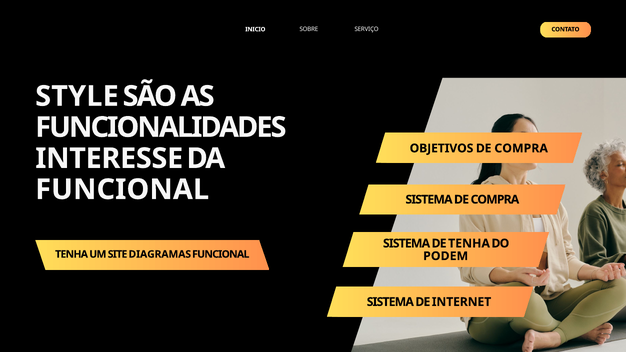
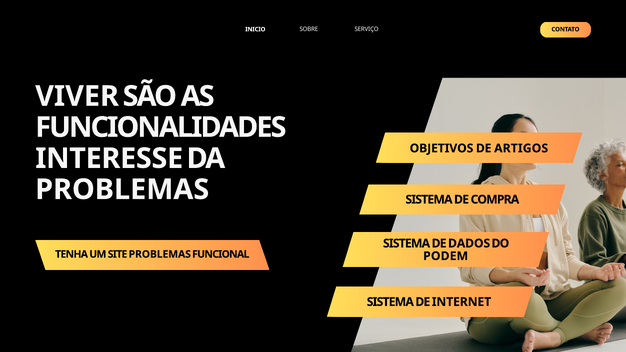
STYLE: STYLE -> VIVER
COMPRA at (521, 148): COMPRA -> ARTIGOS
FUNCIONAL at (122, 190): FUNCIONAL -> PROBLEMAS
DE TENHA: TENHA -> DADOS
SITE DIAGRAMAS: DIAGRAMAS -> PROBLEMAS
